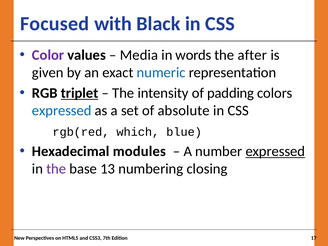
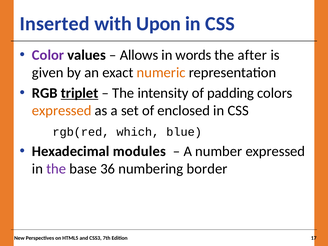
Focused: Focused -> Inserted
Black: Black -> Upon
Media: Media -> Allows
numeric colour: blue -> orange
expressed at (62, 111) colour: blue -> orange
absolute: absolute -> enclosed
expressed at (275, 151) underline: present -> none
13: 13 -> 36
closing: closing -> border
